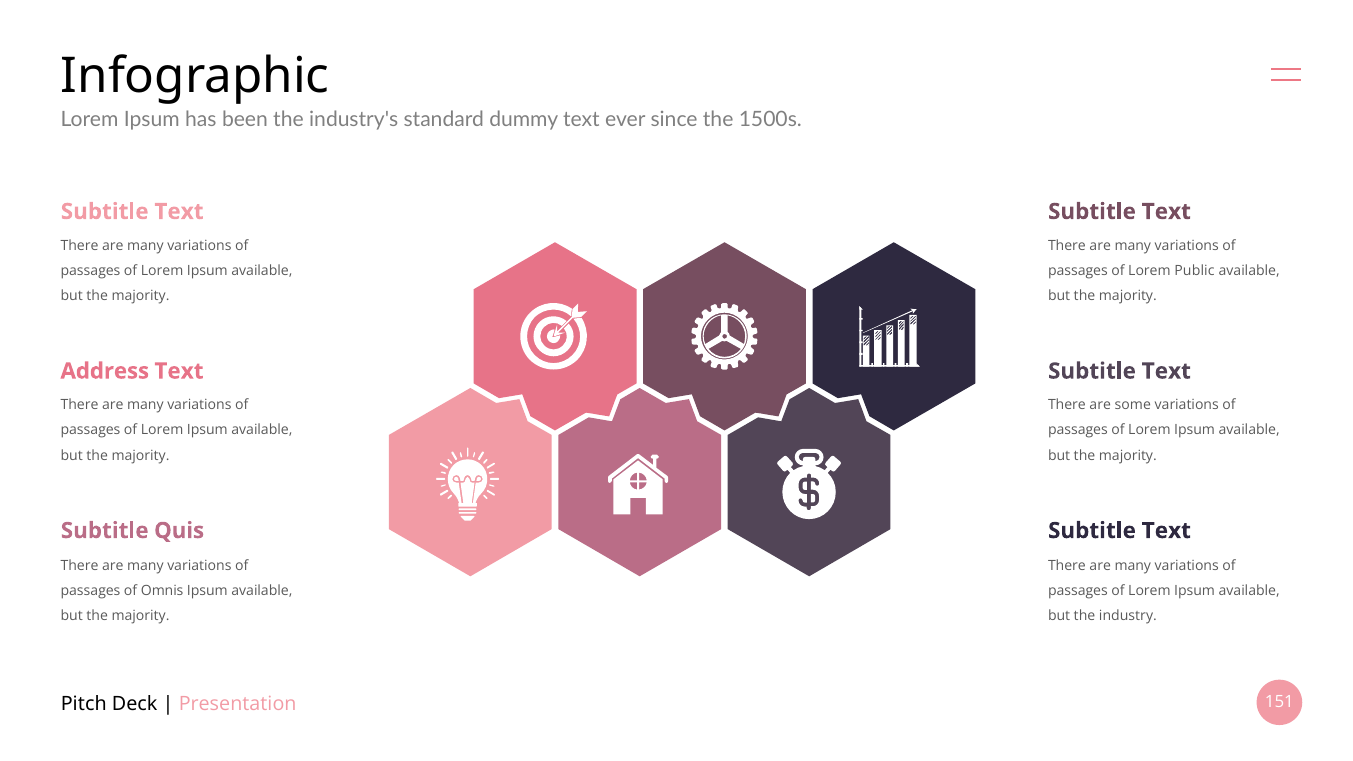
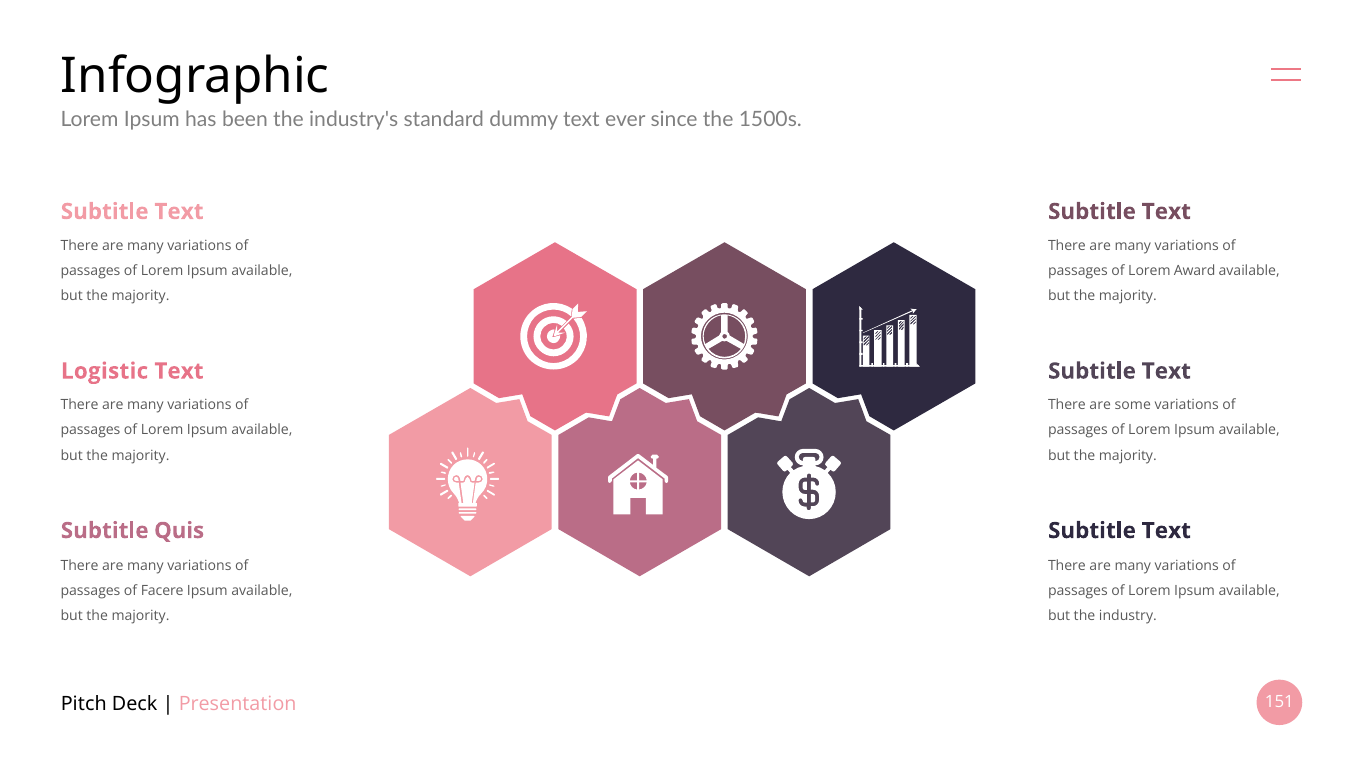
Public: Public -> Award
Address: Address -> Logistic
Omnis: Omnis -> Facere
